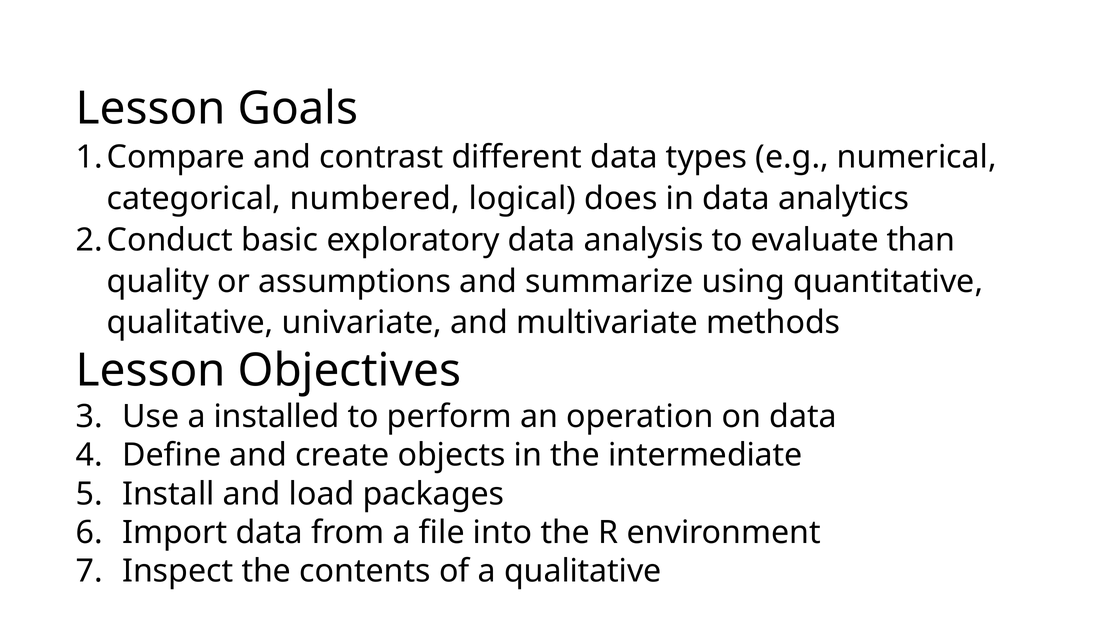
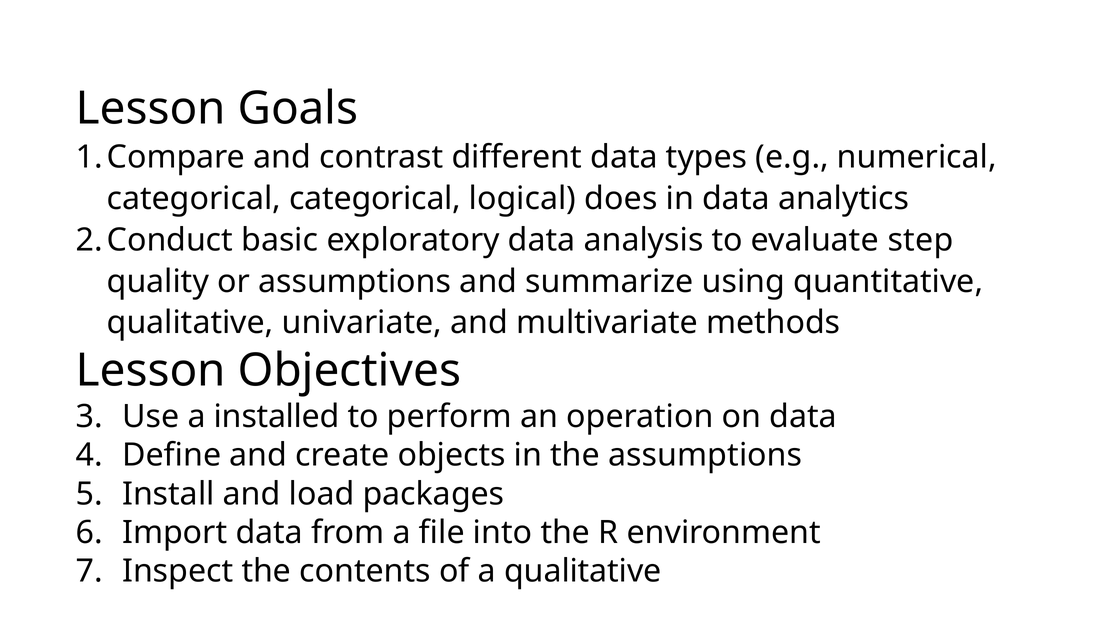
categorical numbered: numbered -> categorical
than: than -> step
the intermediate: intermediate -> assumptions
